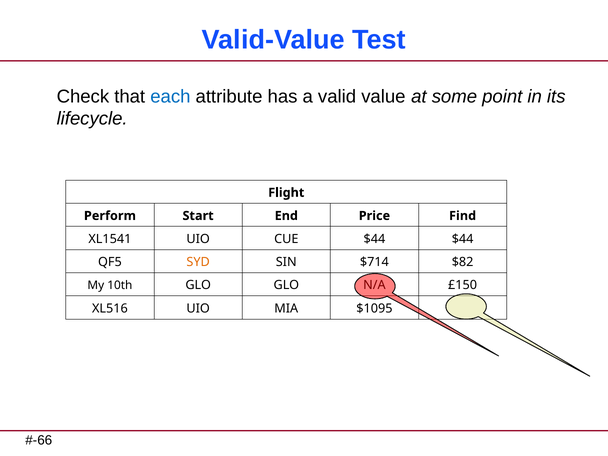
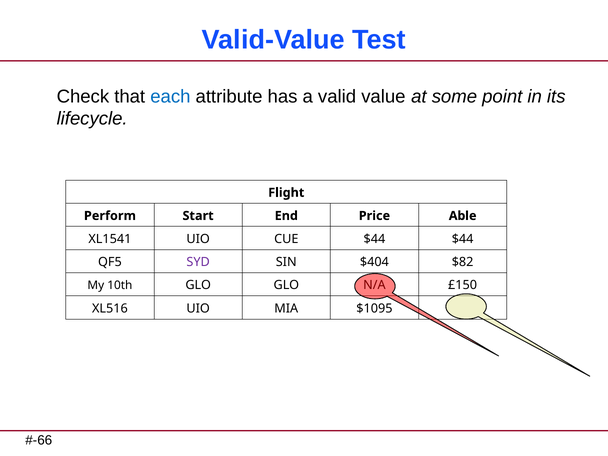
Find: Find -> Able
SYD colour: orange -> purple
$714: $714 -> $404
